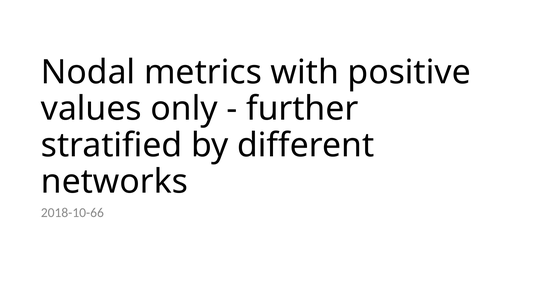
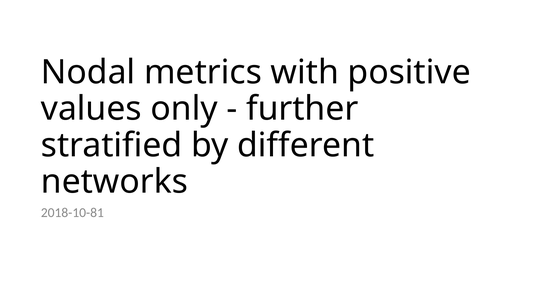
2018-10-66: 2018-10-66 -> 2018-10-81
